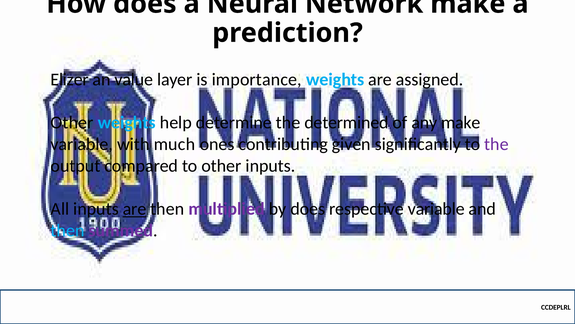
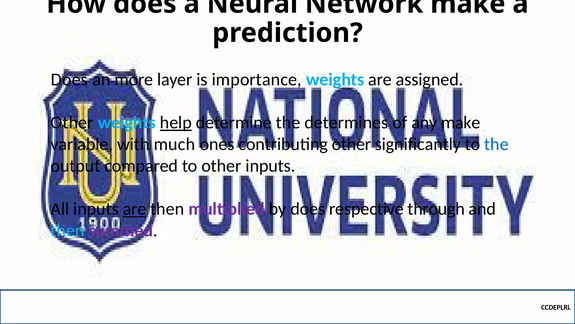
Elizer at (70, 79): Elizer -> Does
value: value -> more
help underline: none -> present
determined: determined -> determines
contributing given: given -> other
the at (496, 144) colour: purple -> blue
respective variable: variable -> through
